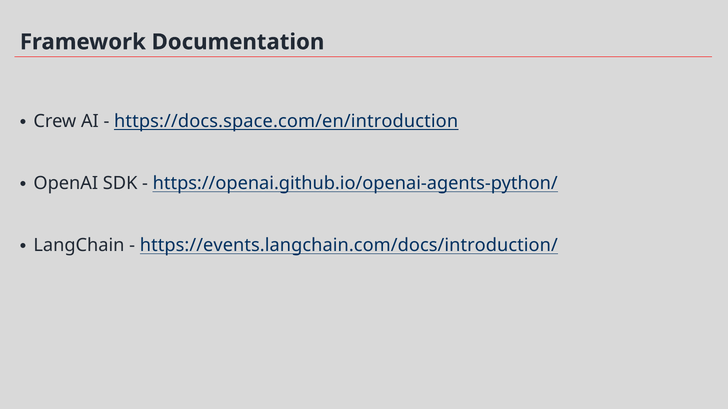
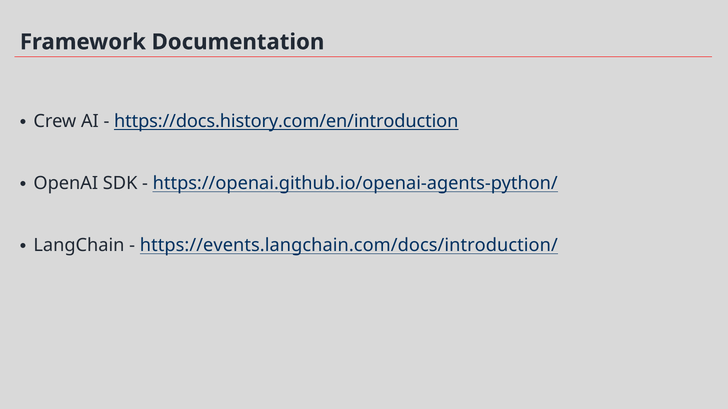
https://docs.space.com/en/introduction: https://docs.space.com/en/introduction -> https://docs.history.com/en/introduction
